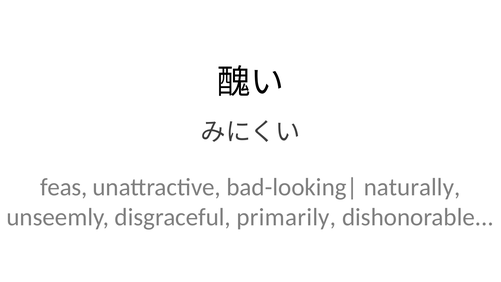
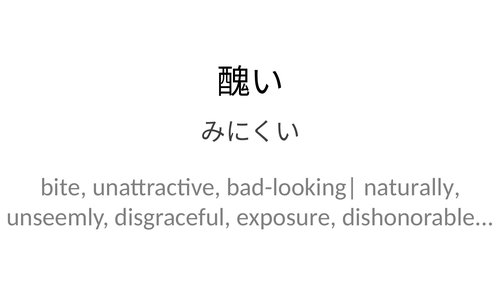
feas: feas -> bite
primarily: primarily -> exposure
